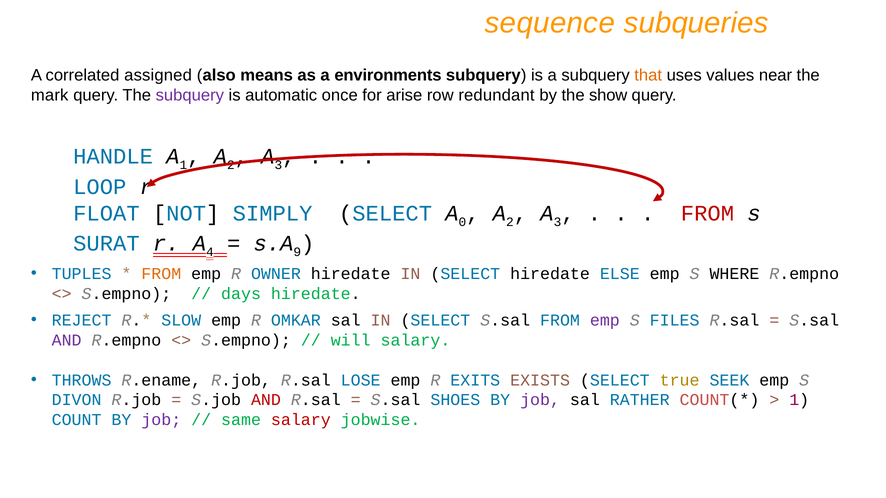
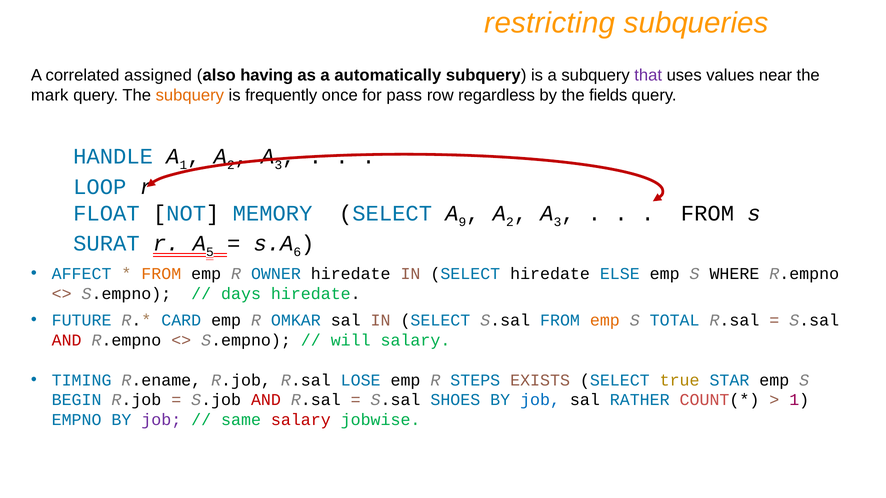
sequence: sequence -> restricting
means: means -> having
environments: environments -> automatically
that colour: orange -> purple
subquery at (190, 95) colour: purple -> orange
automatic: automatic -> frequently
arise: arise -> pass
redundant: redundant -> regardless
show: show -> fields
SIMPLY: SIMPLY -> MEMORY
0: 0 -> 9
FROM at (707, 214) colour: red -> black
4: 4 -> 5
9: 9 -> 6
TUPLES: TUPLES -> AFFECT
REJECT: REJECT -> FUTURE
SLOW: SLOW -> CARD
emp at (605, 321) colour: purple -> orange
FILES: FILES -> TOTAL
AND at (67, 340) colour: purple -> red
THROWS: THROWS -> TIMING
EXITS: EXITS -> STEPS
SEEK: SEEK -> STAR
DIVON: DIVON -> BEGIN
job at (540, 400) colour: purple -> blue
COUNT: COUNT -> EMPNO
